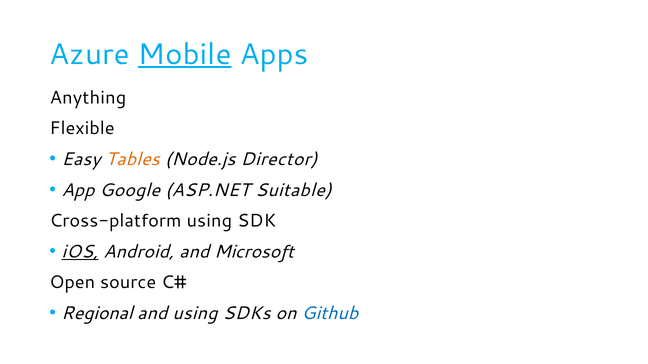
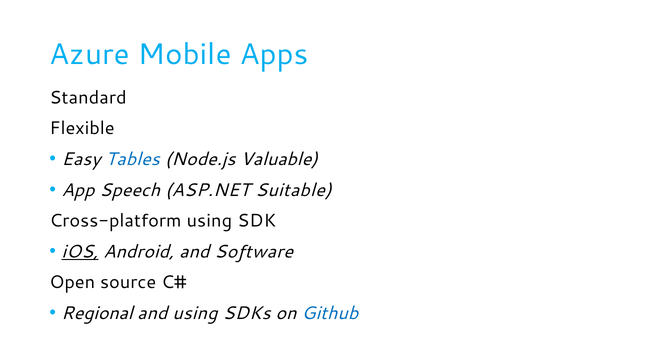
Mobile underline: present -> none
Anything: Anything -> Standard
Tables colour: orange -> blue
Director: Director -> Valuable
Google: Google -> Speech
Microsoft: Microsoft -> Software
